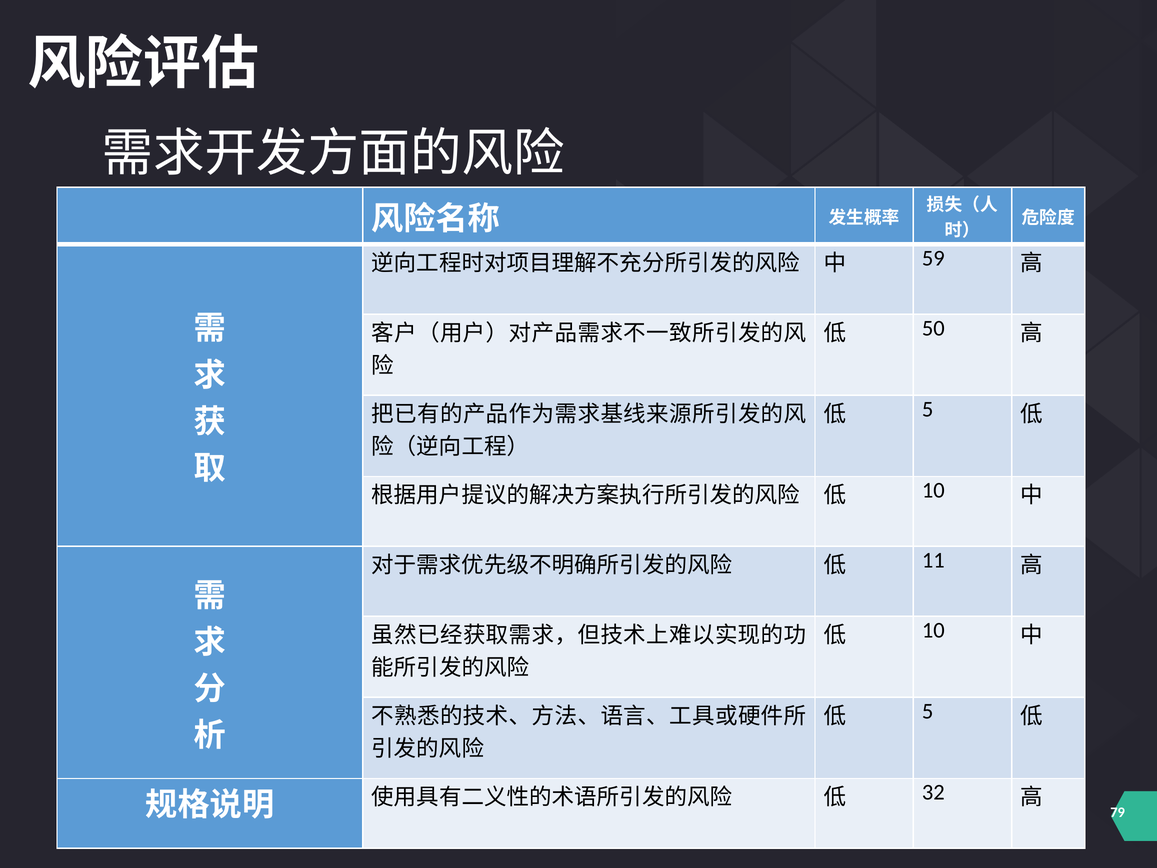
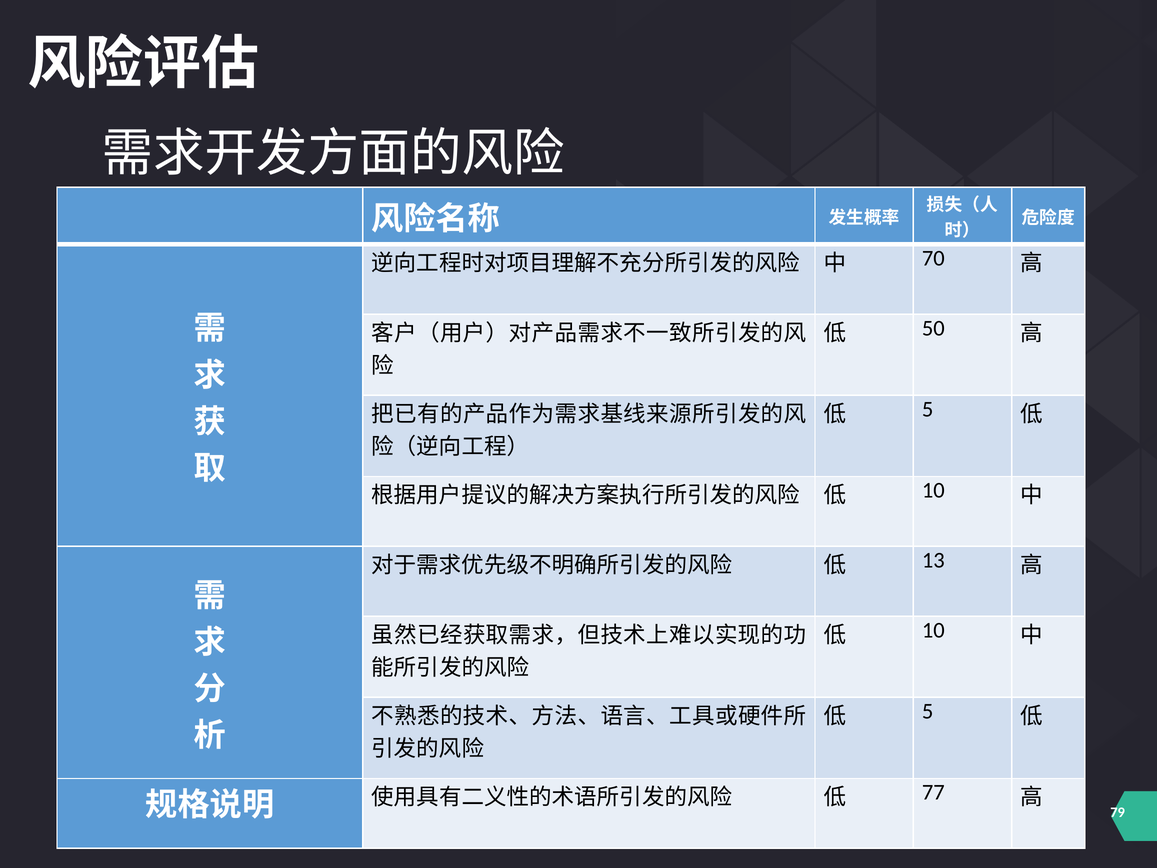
59: 59 -> 70
11: 11 -> 13
32: 32 -> 77
